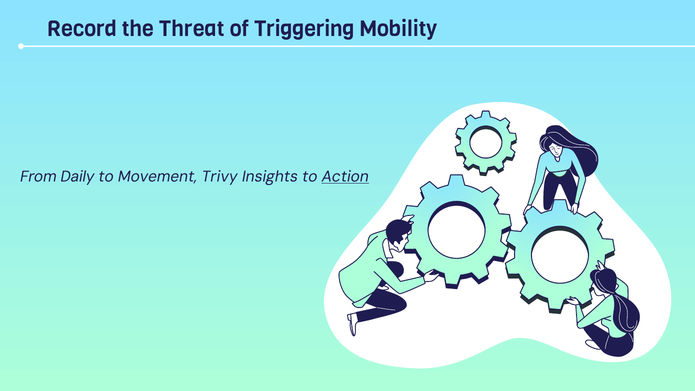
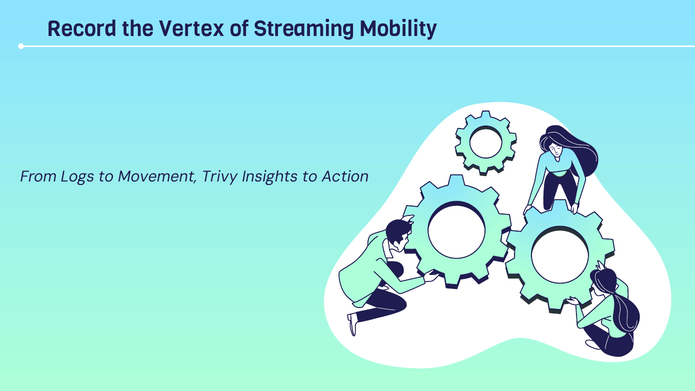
Threat: Threat -> Vertex
Triggering: Triggering -> Streaming
Daily: Daily -> Logs
Action underline: present -> none
